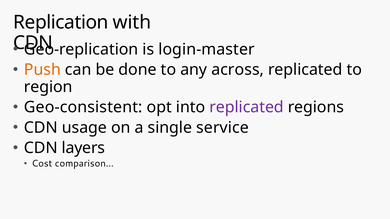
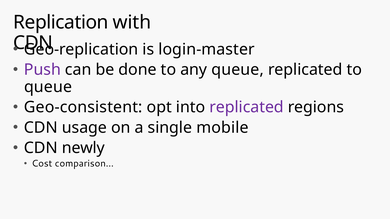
Push colour: orange -> purple
any across: across -> queue
region at (48, 87): region -> queue
service: service -> mobile
layers: layers -> newly
